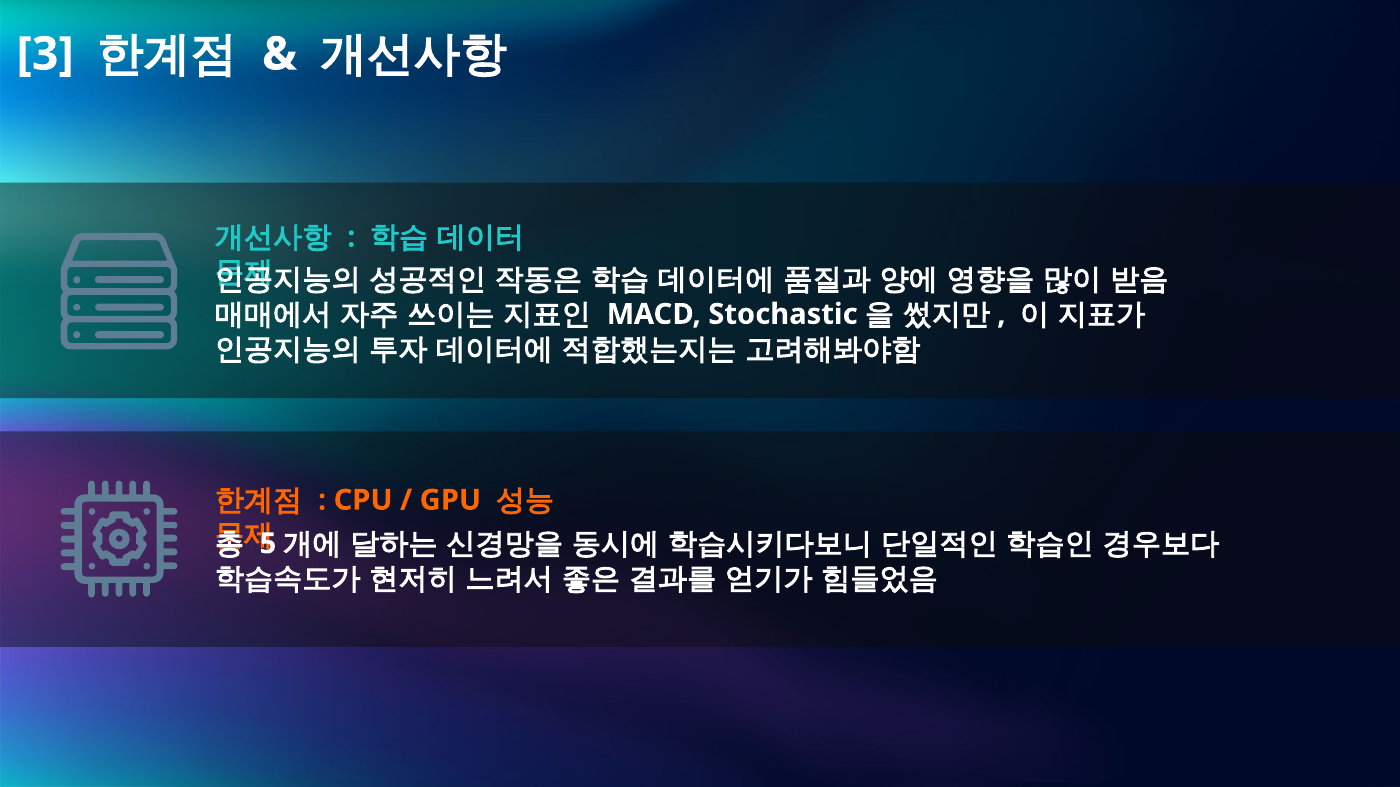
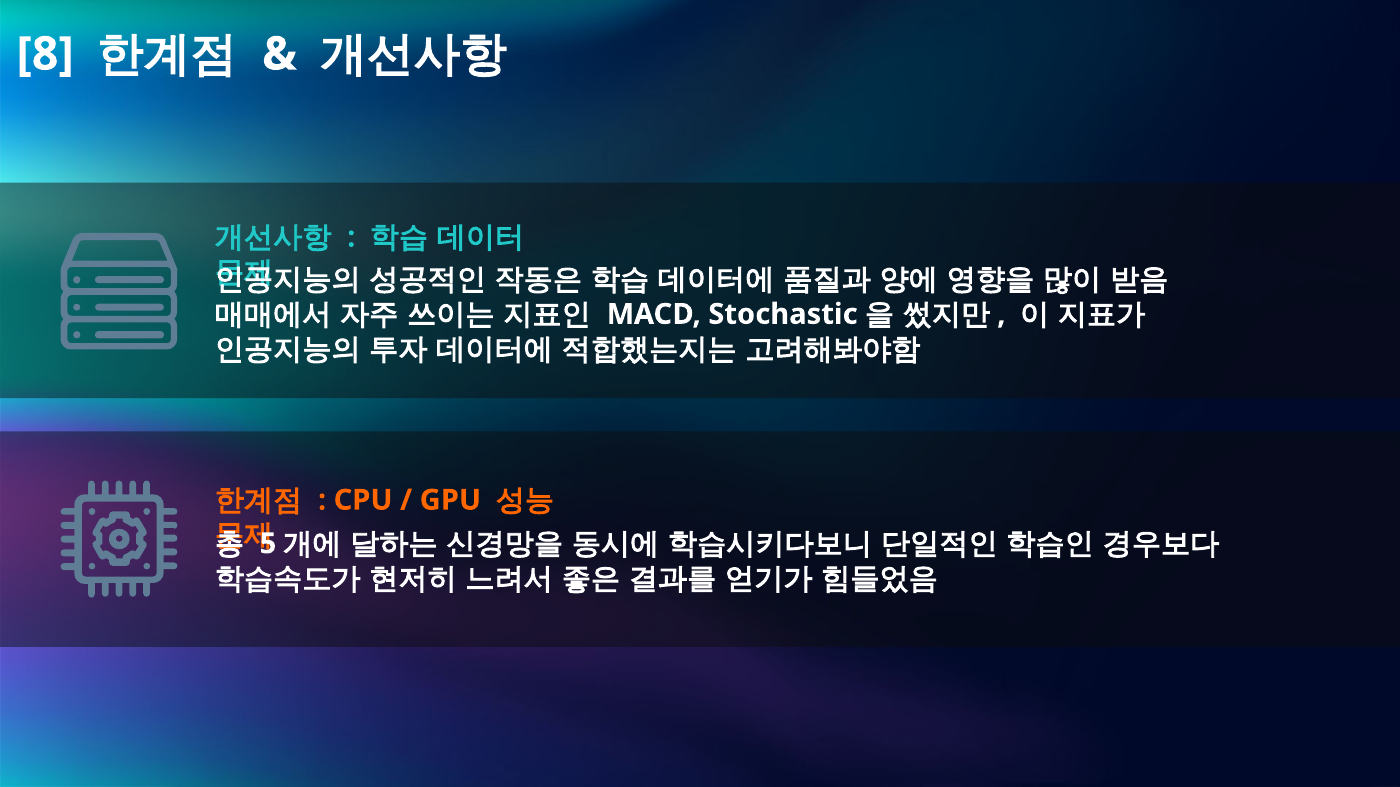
3: 3 -> 8
